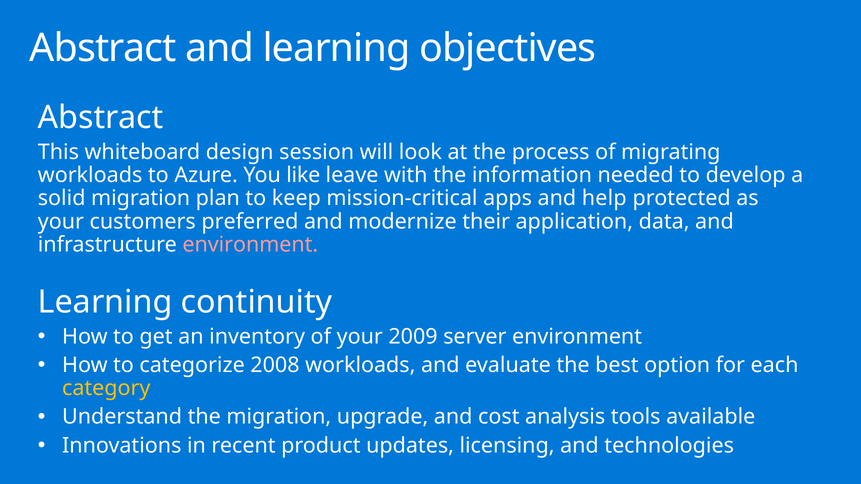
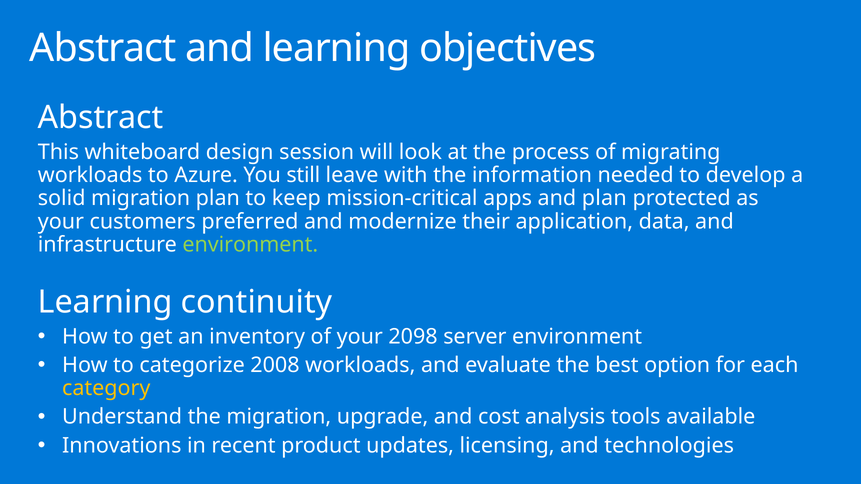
like: like -> still
and help: help -> plan
environment at (250, 245) colour: pink -> light green
2009: 2009 -> 2098
